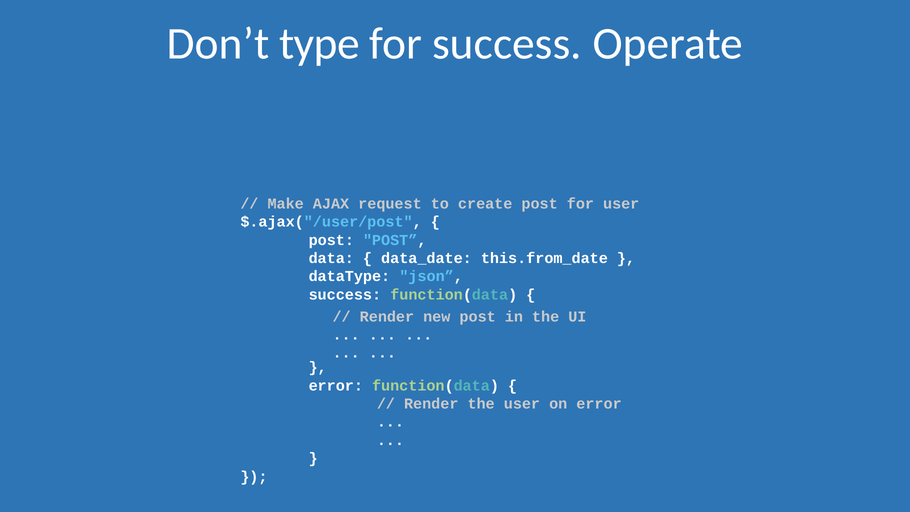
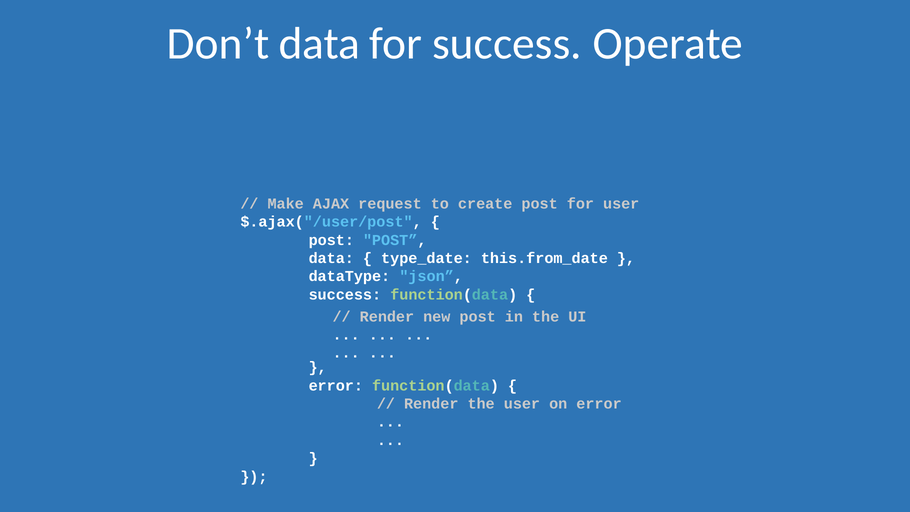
Don’t type: type -> data
data_date: data_date -> type_date
